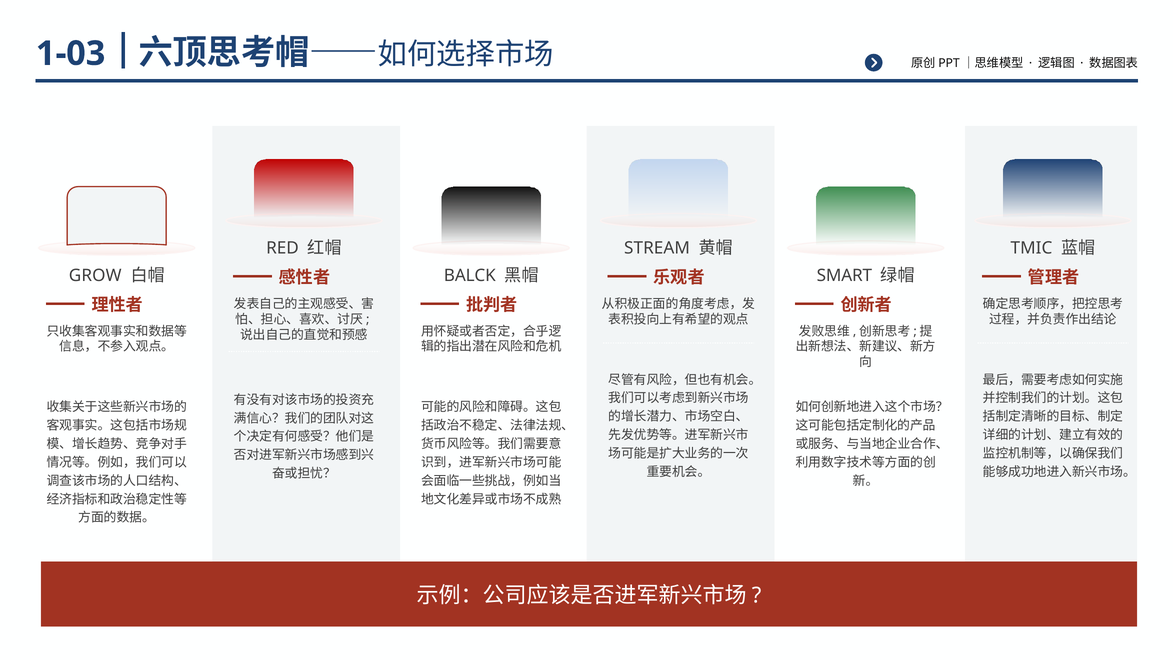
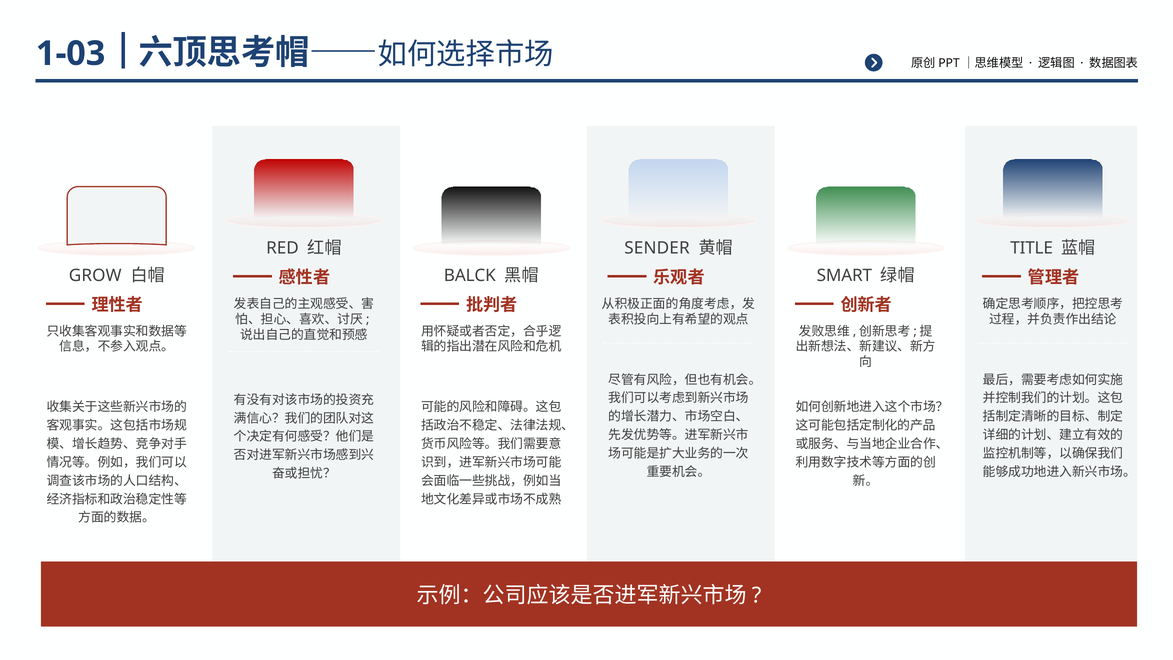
STREAM: STREAM -> SENDER
TMIC: TMIC -> TITLE
